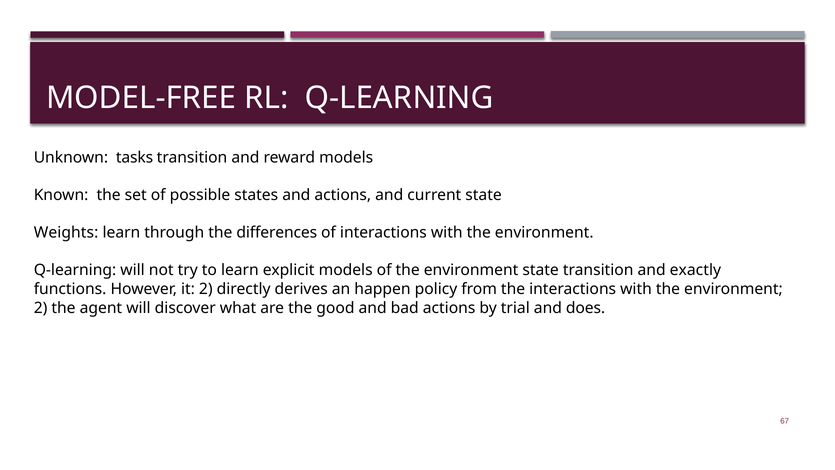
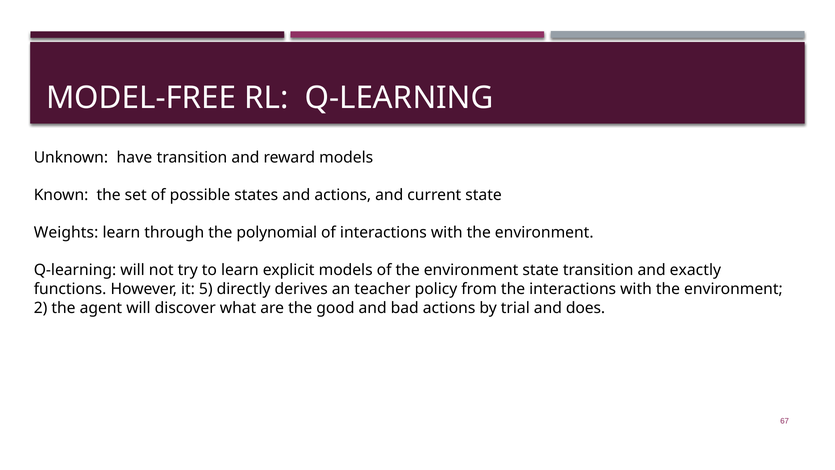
tasks: tasks -> have
differences: differences -> polynomial
it 2: 2 -> 5
happen: happen -> teacher
